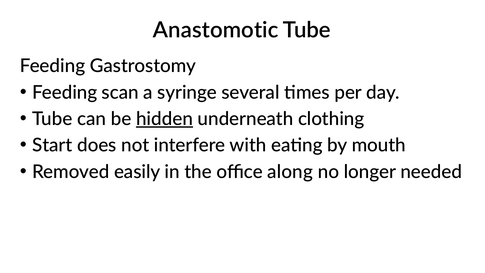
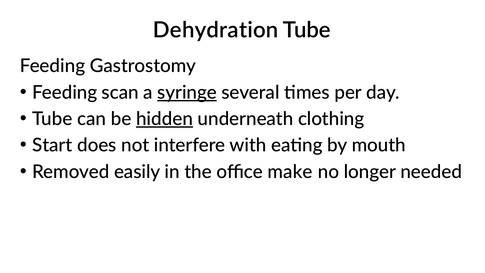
Anastomotic: Anastomotic -> Dehydration
syringe underline: none -> present
along: along -> make
